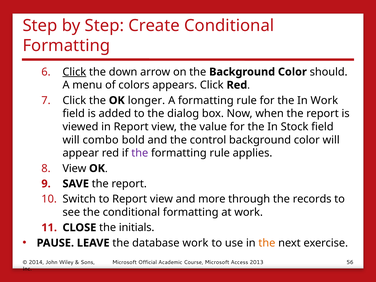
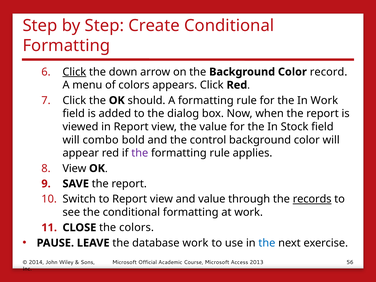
should: should -> record
longer: longer -> should
and more: more -> value
records underline: none -> present
the initials: initials -> colors
the at (267, 243) colour: orange -> blue
